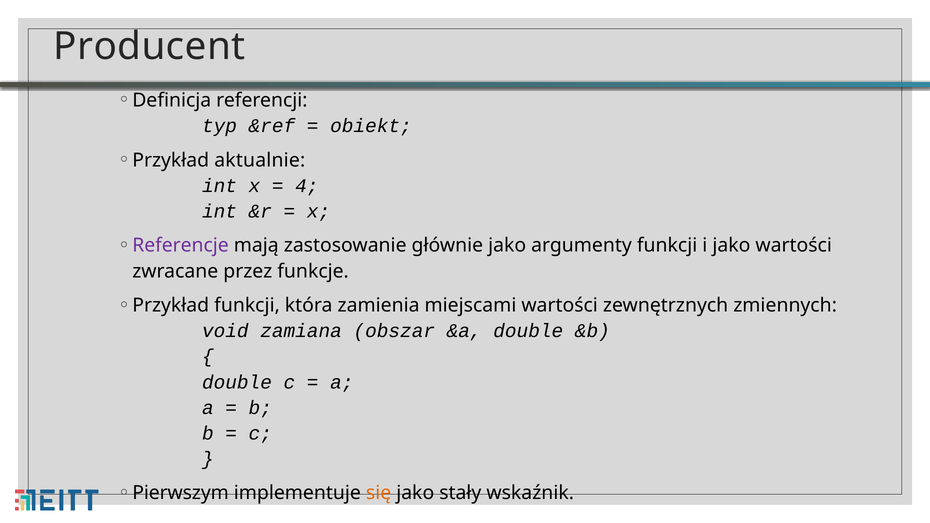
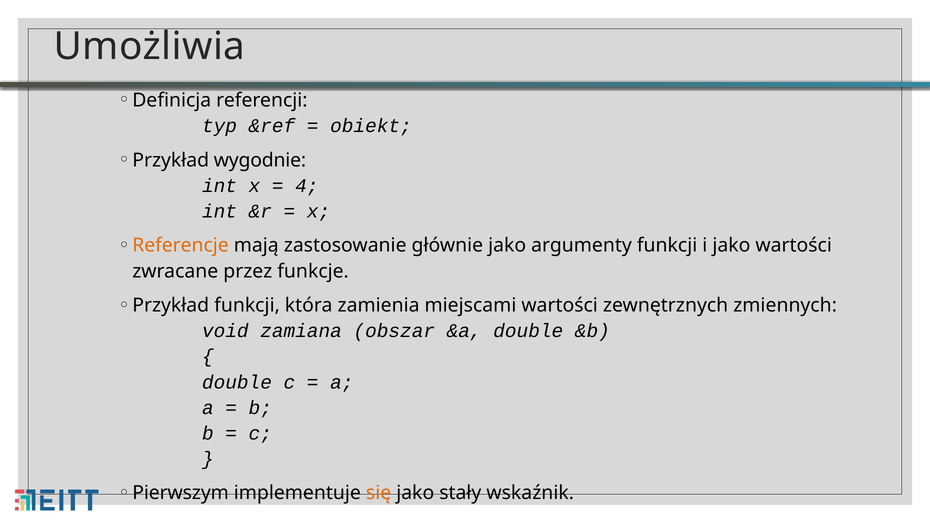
Producent: Producent -> Umożliwia
aktualnie: aktualnie -> wygodnie
Referencje colour: purple -> orange
